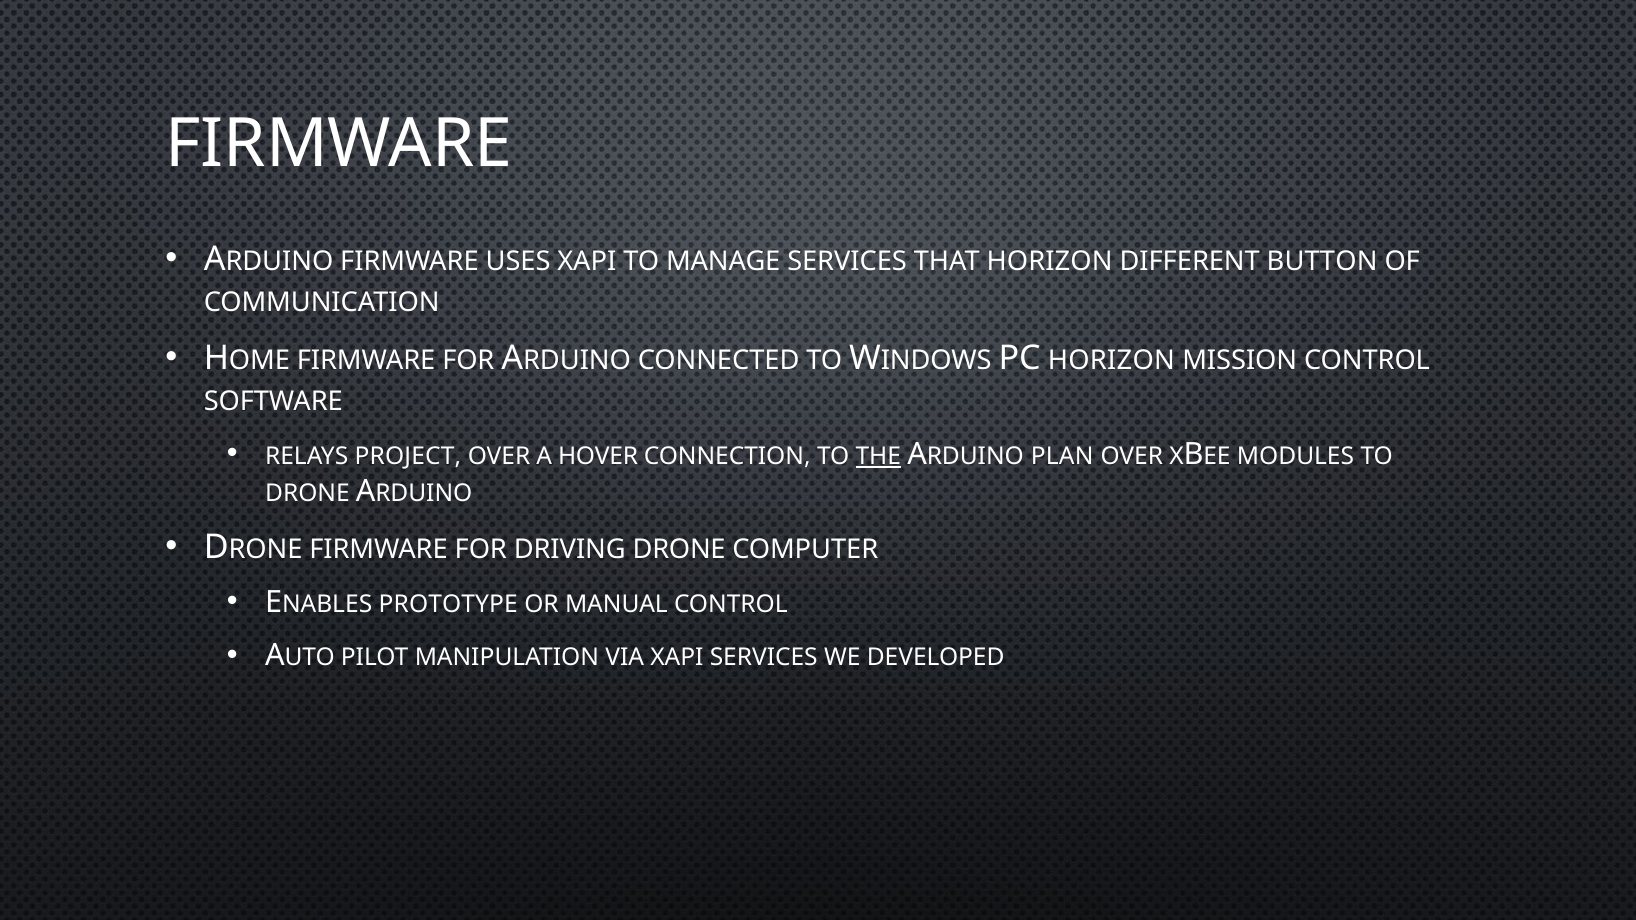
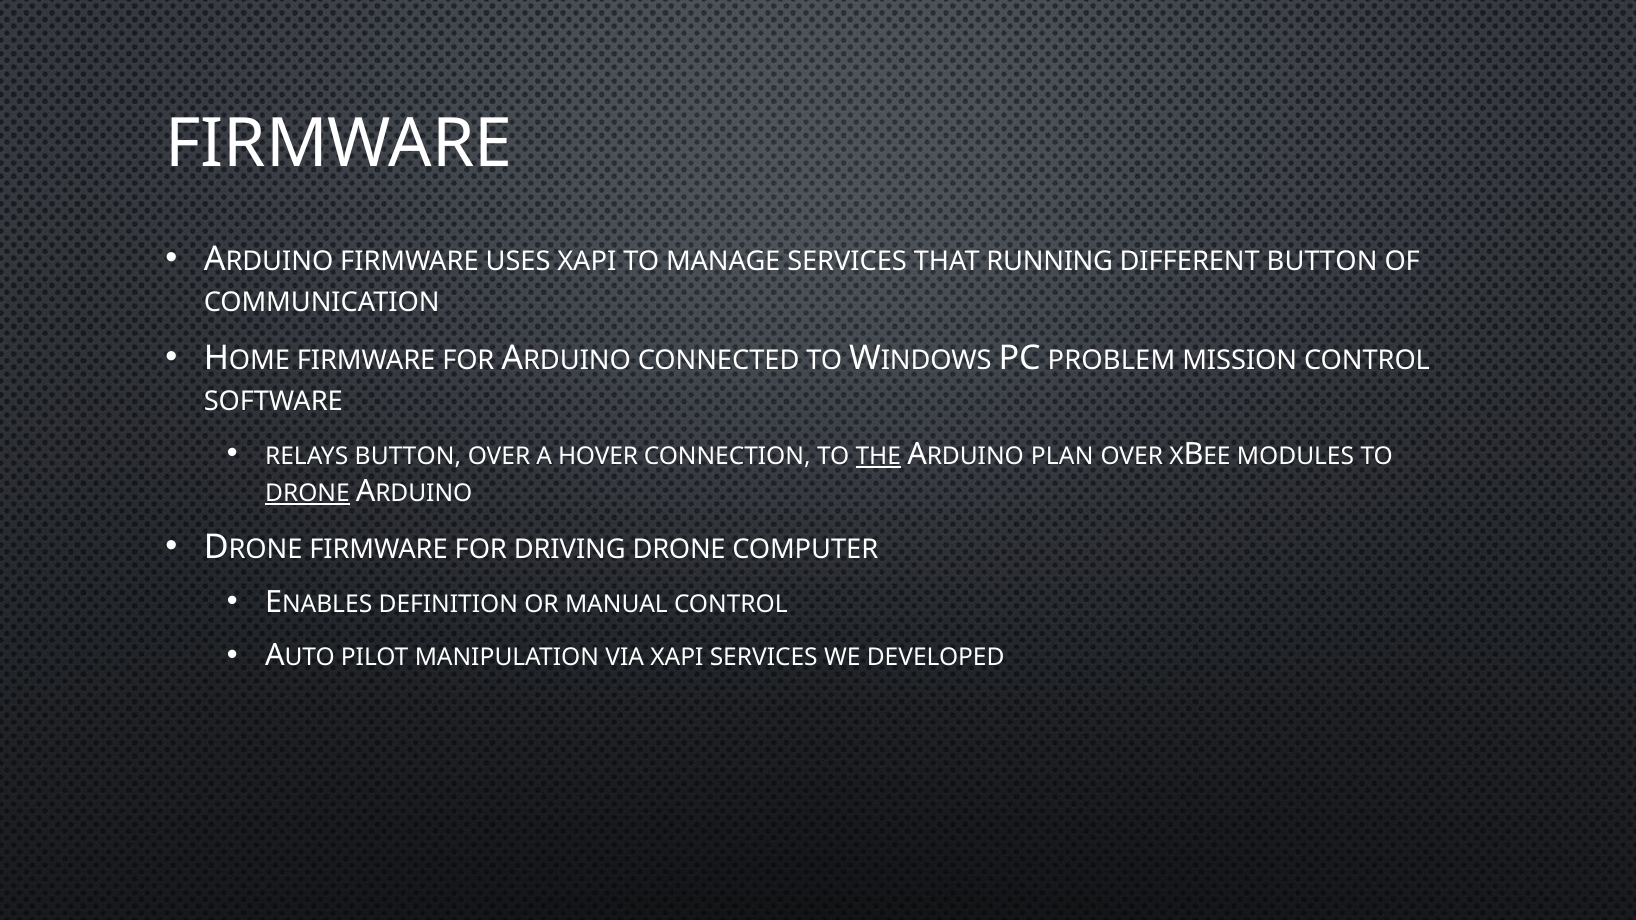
THAT HORIZON: HORIZON -> RUNNING
PC HORIZON: HORIZON -> PROBLEM
RELAYS PROJECT: PROJECT -> BUTTON
DRONE at (307, 493) underline: none -> present
PROTOTYPE: PROTOTYPE -> DEFINITION
